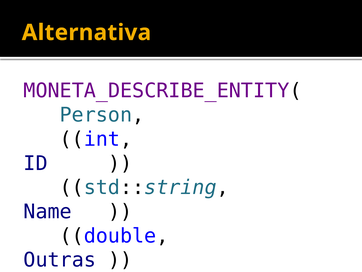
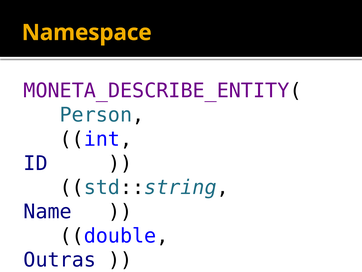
Alternativa: Alternativa -> Namespace
